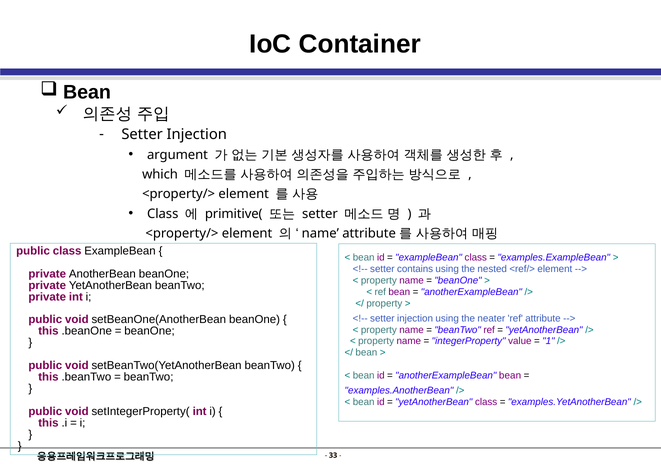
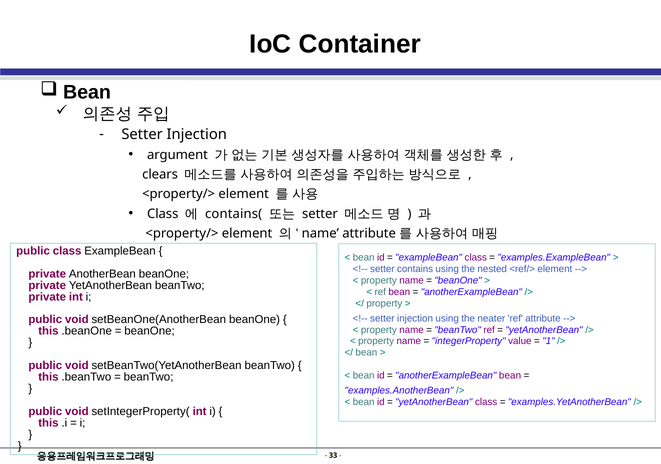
which: which -> clears
primitive(: primitive( -> contains(
